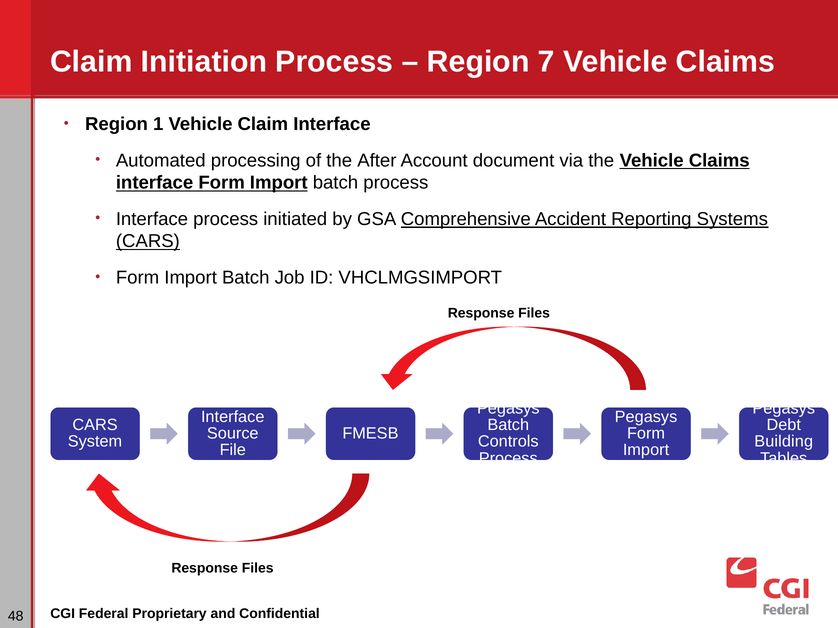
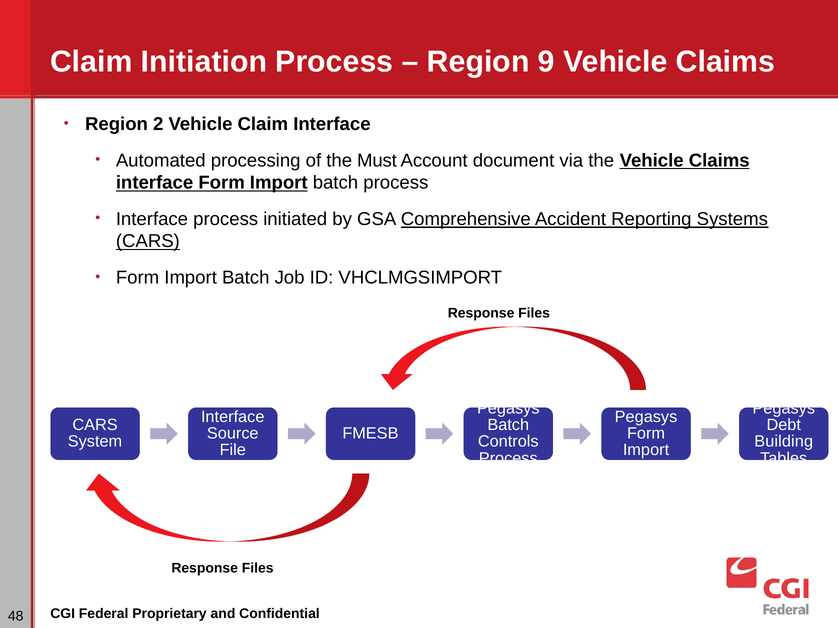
7: 7 -> 9
1: 1 -> 2
After: After -> Must
